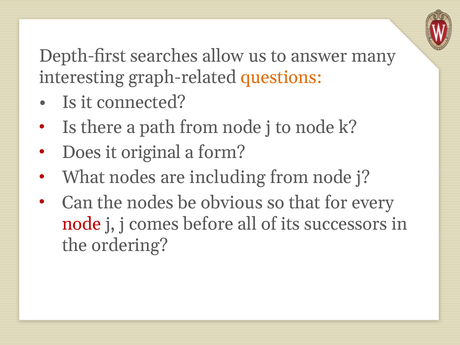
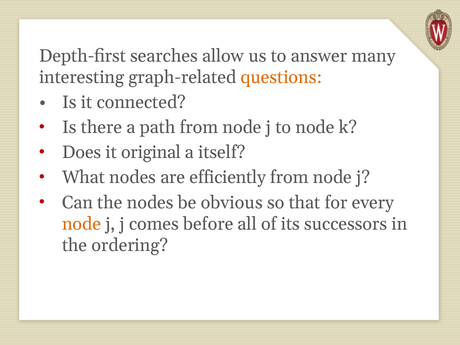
form: form -> itself
including: including -> efficiently
node at (82, 224) colour: red -> orange
